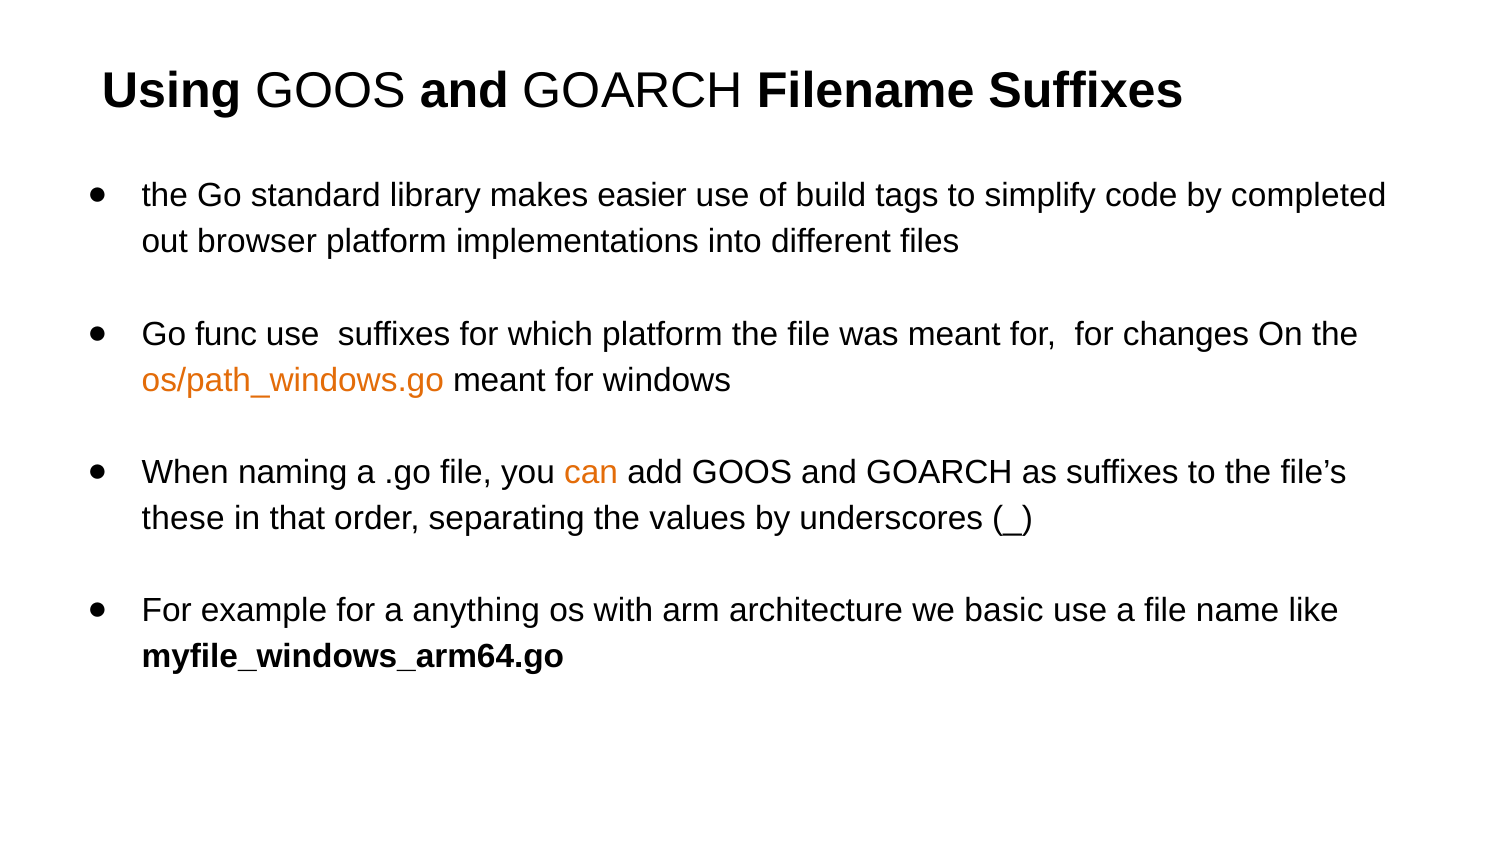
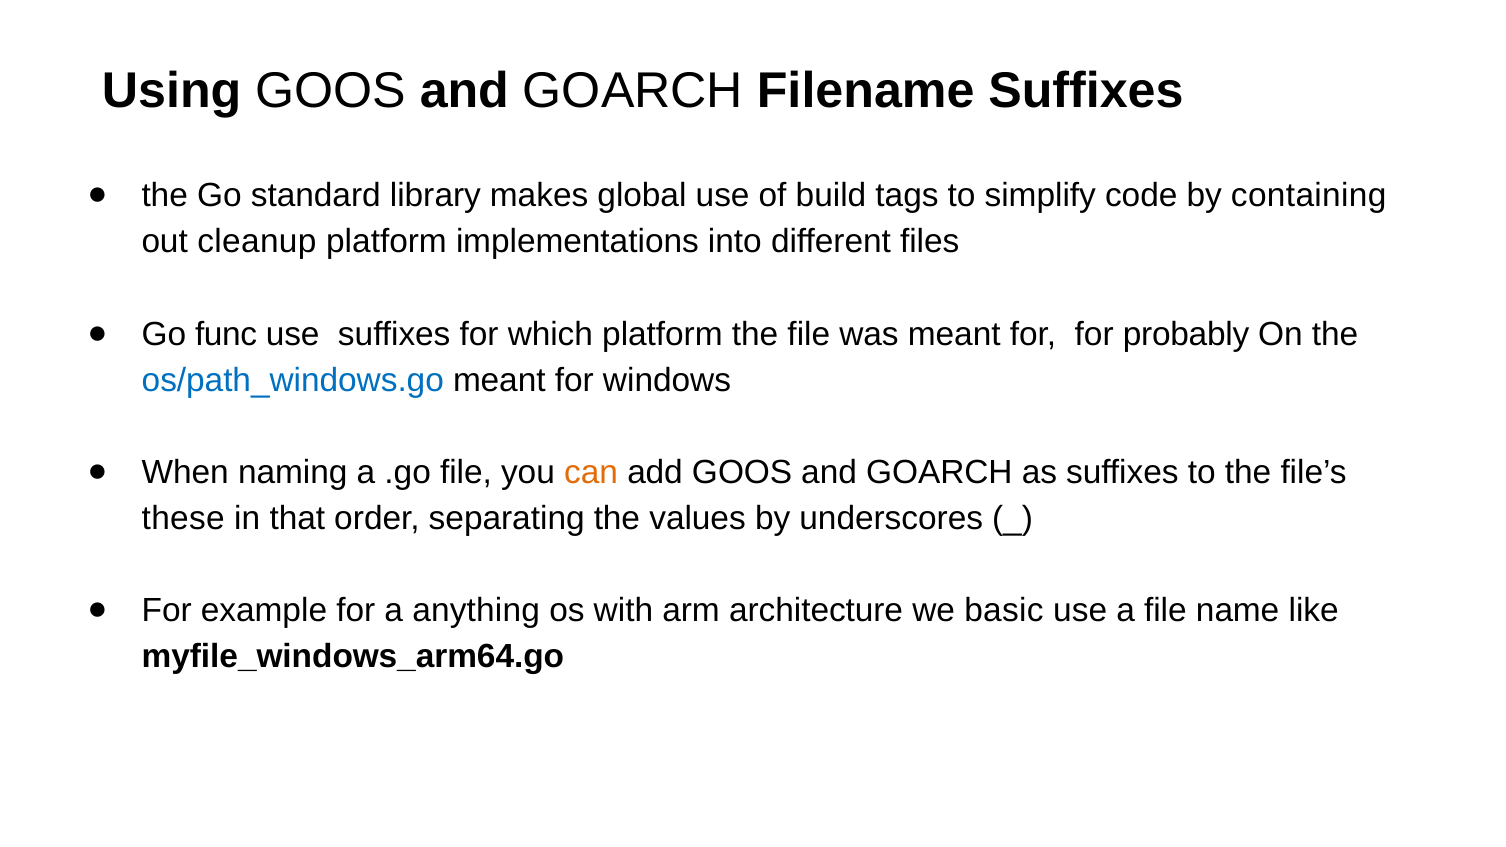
easier: easier -> global
completed: completed -> containing
browser: browser -> cleanup
changes: changes -> probably
os/path_windows.go colour: orange -> blue
